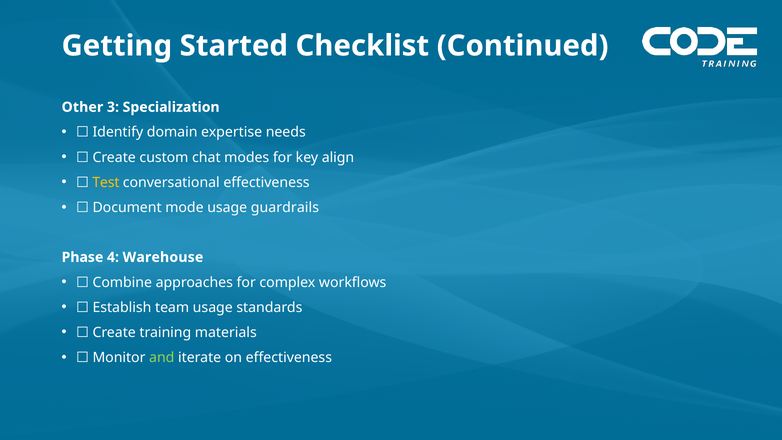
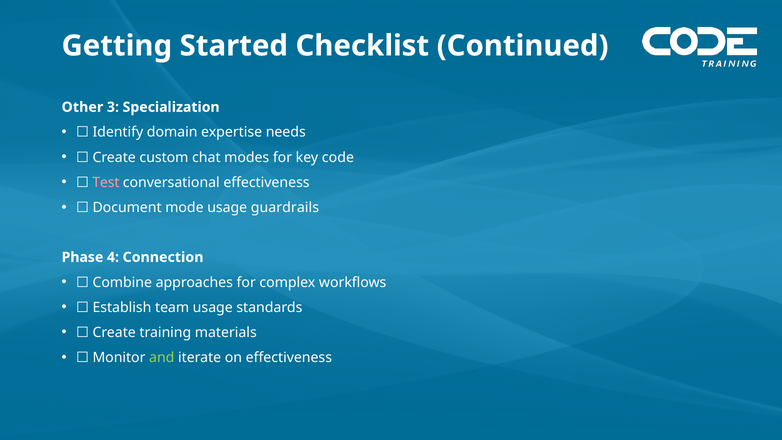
align: align -> code
Test colour: yellow -> pink
Warehouse: Warehouse -> Connection
